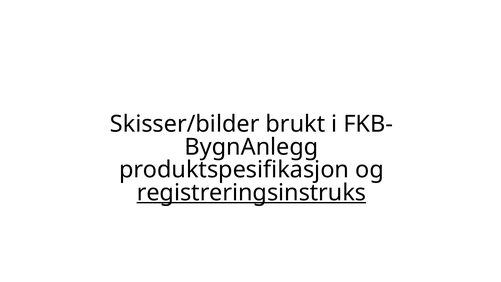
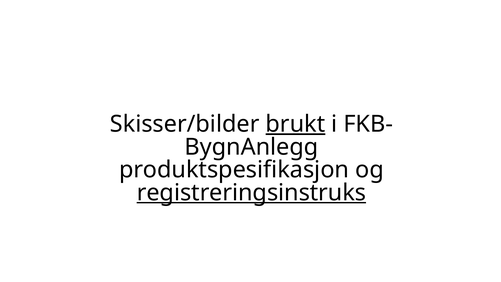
brukt underline: none -> present
